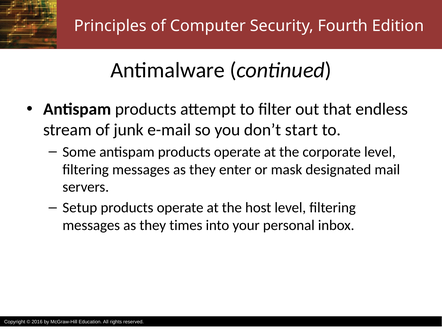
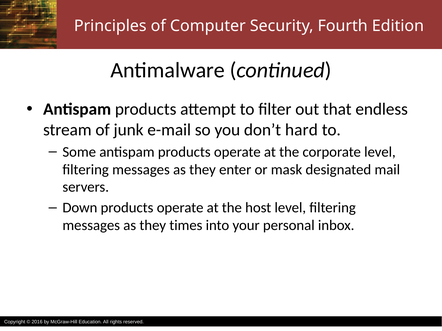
start: start -> hard
Setup: Setup -> Down
